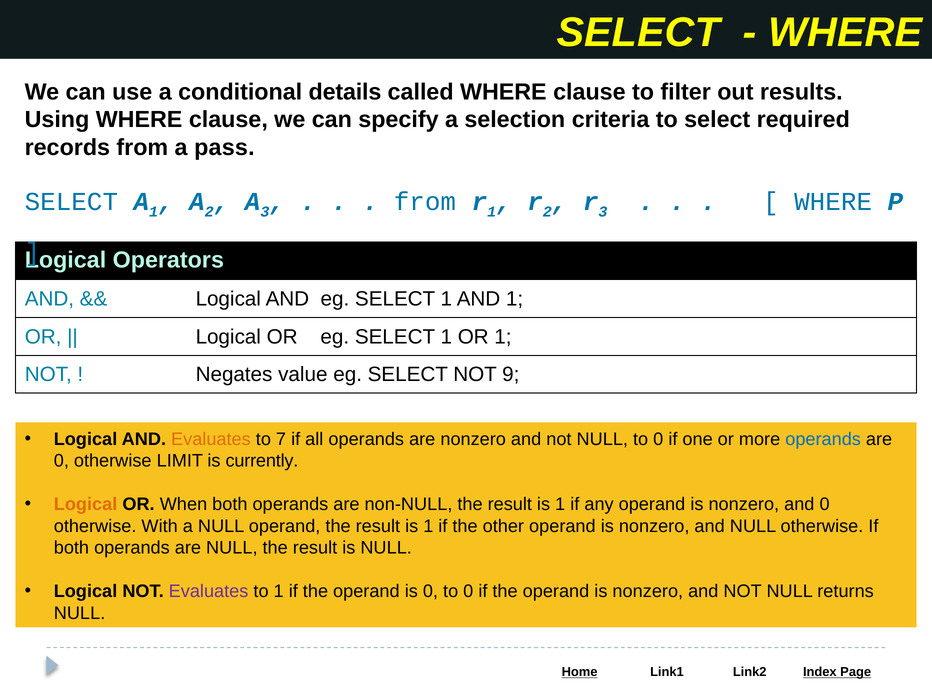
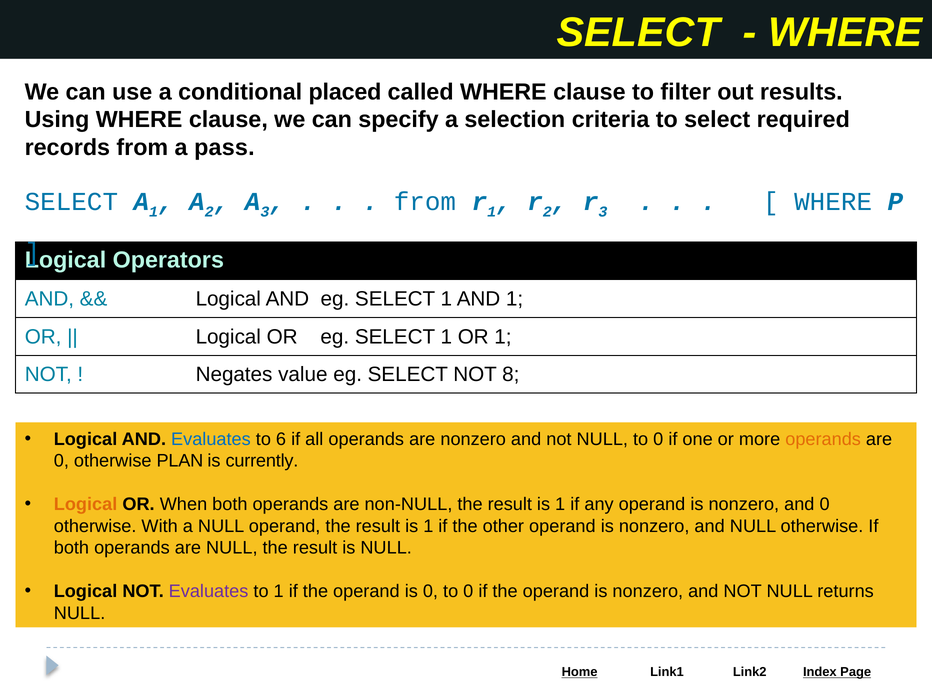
details: details -> placed
9: 9 -> 8
Evaluates at (211, 439) colour: orange -> blue
7: 7 -> 6
operands at (823, 439) colour: blue -> orange
LIMIT: LIMIT -> PLAN
